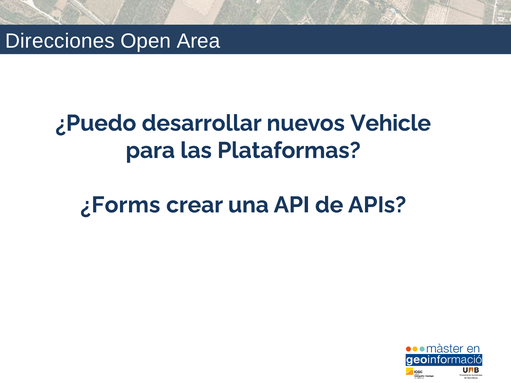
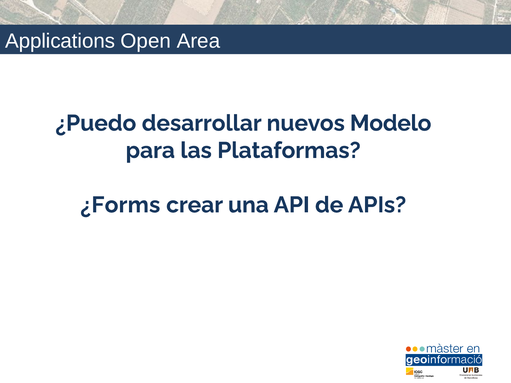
Direcciones: Direcciones -> Applications
Vehicle: Vehicle -> Modelo
